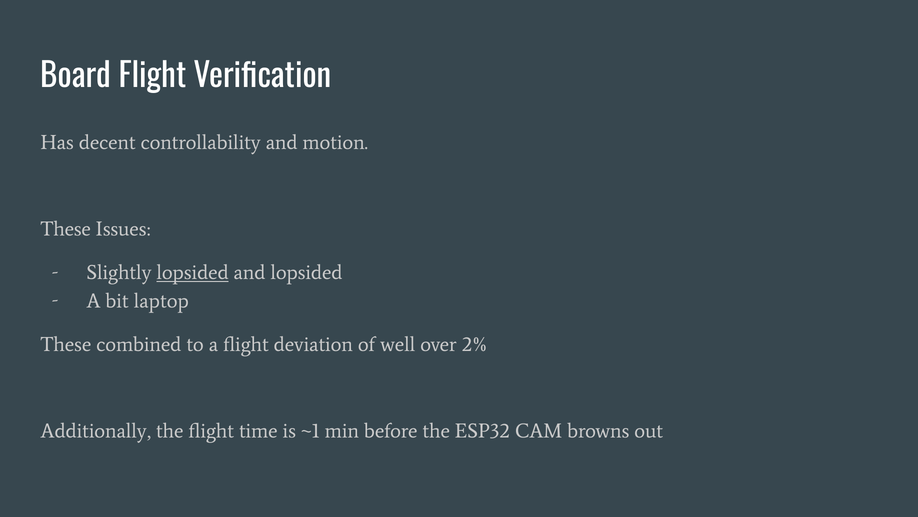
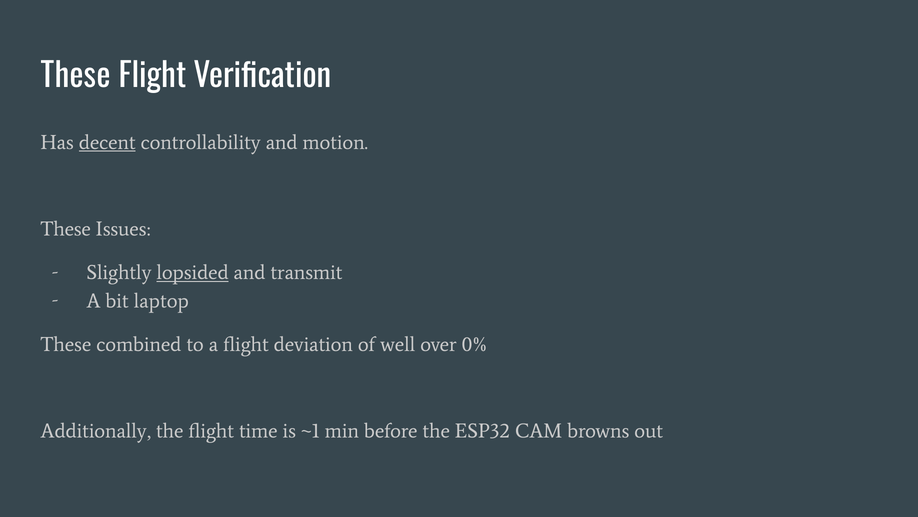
Board at (76, 76): Board -> These
decent underline: none -> present
and lopsided: lopsided -> transmit
2%: 2% -> 0%
